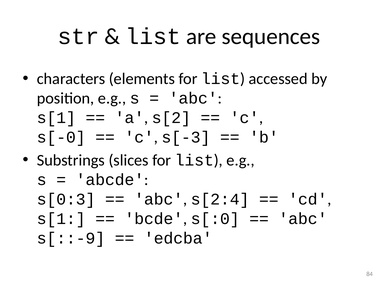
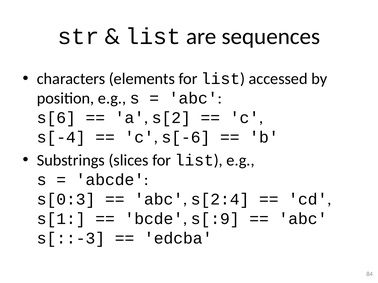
s[1 at (56, 118): s[1 -> s[6
s[-0: s[-0 -> s[-4
s[-3: s[-3 -> s[-6
s[:0: s[:0 -> s[:9
s[::-9: s[::-9 -> s[::-3
